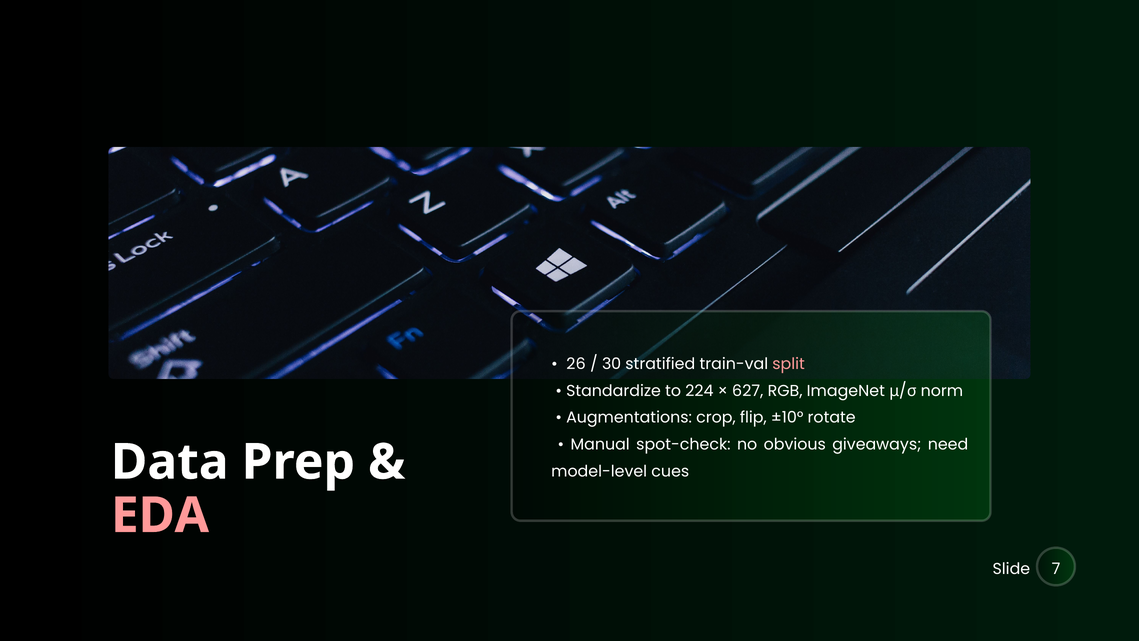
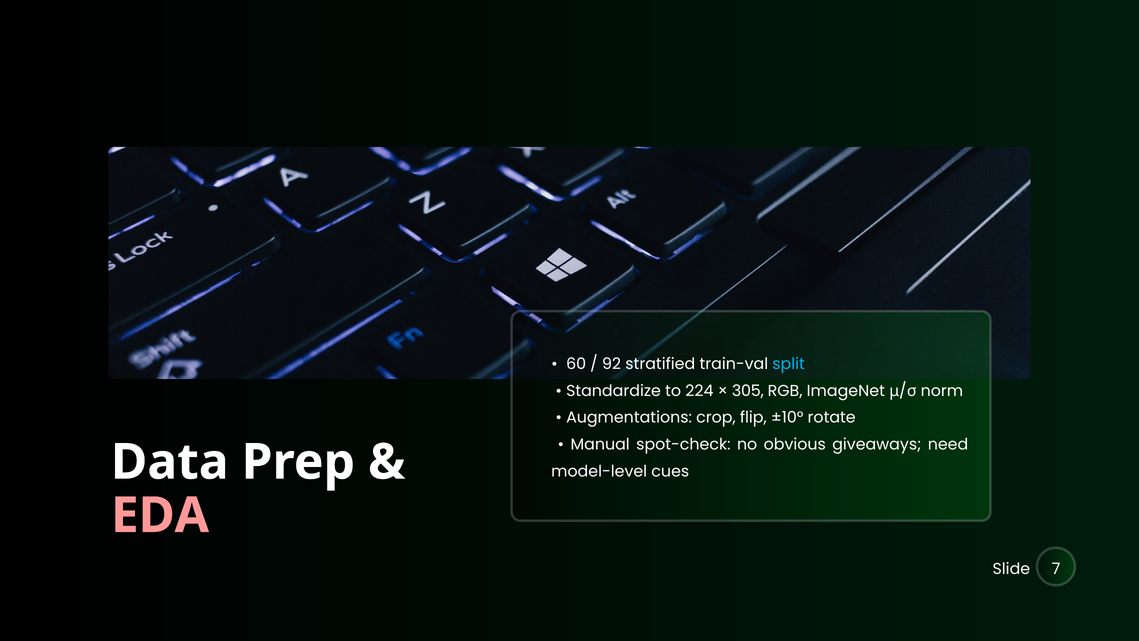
26: 26 -> 60
30: 30 -> 92
split colour: pink -> light blue
627: 627 -> 305
